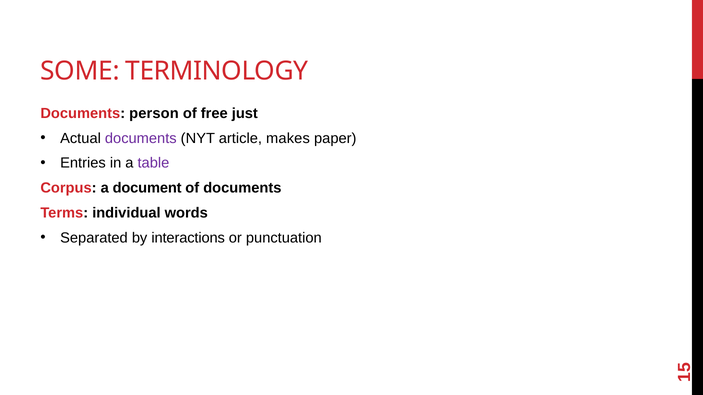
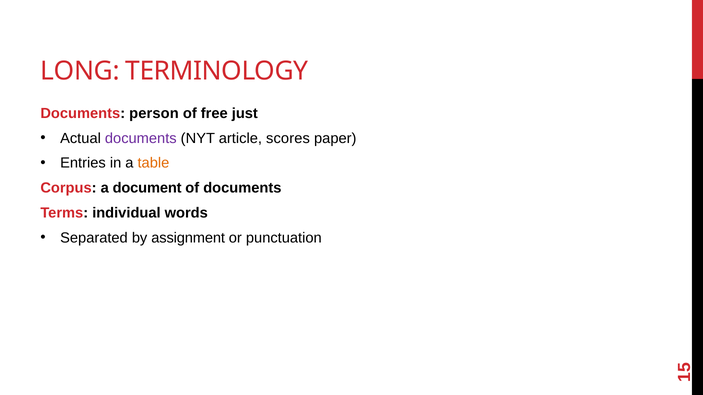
SOME: SOME -> LONG
makes: makes -> scores
table colour: purple -> orange
interactions: interactions -> assignment
